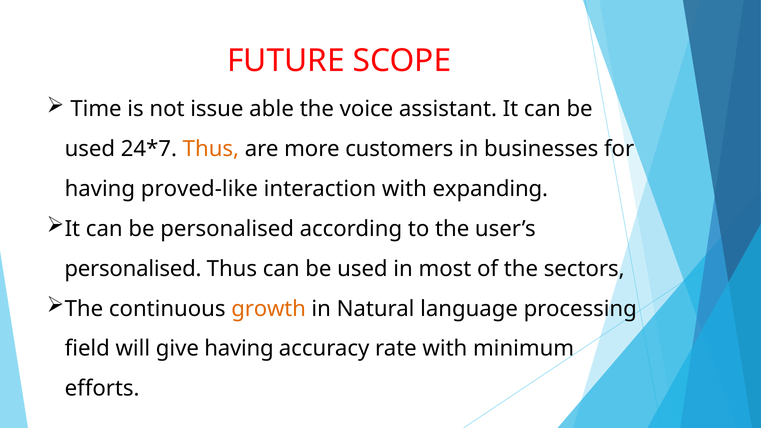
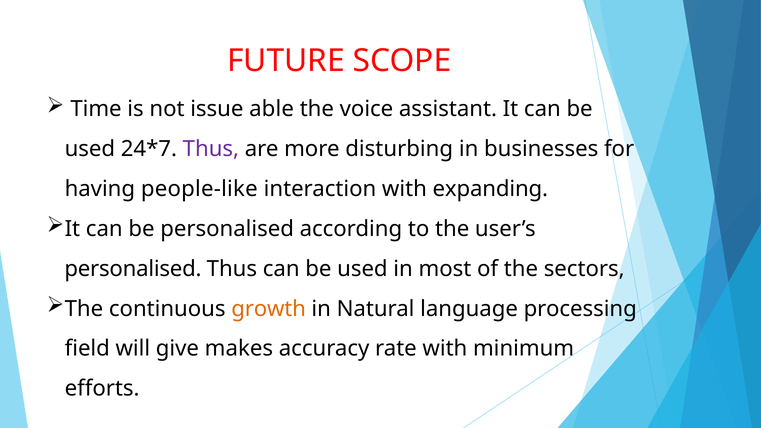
Thus at (211, 149) colour: orange -> purple
customers: customers -> disturbing
proved-like: proved-like -> people-like
give having: having -> makes
